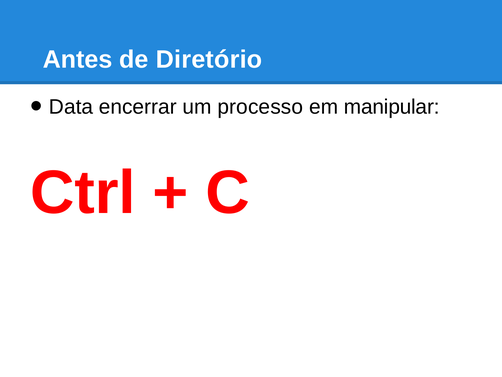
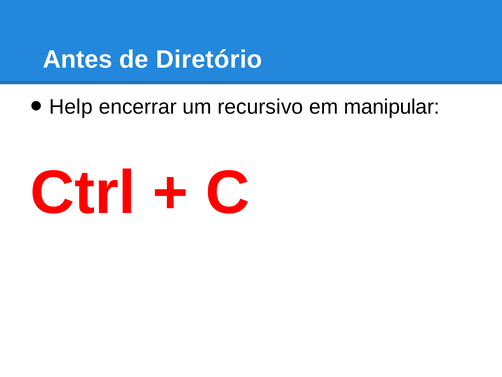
Data: Data -> Help
processo: processo -> recursivo
